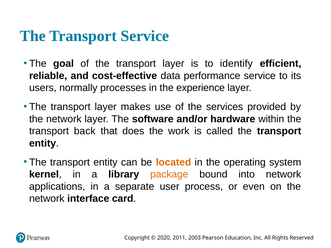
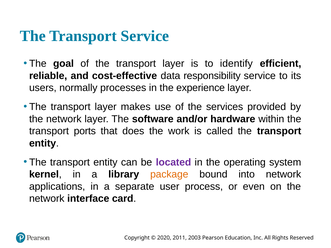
performance: performance -> responsibility
back: back -> ports
located colour: orange -> purple
